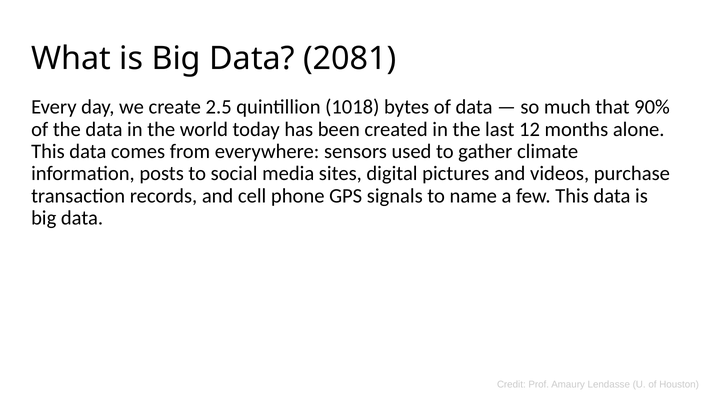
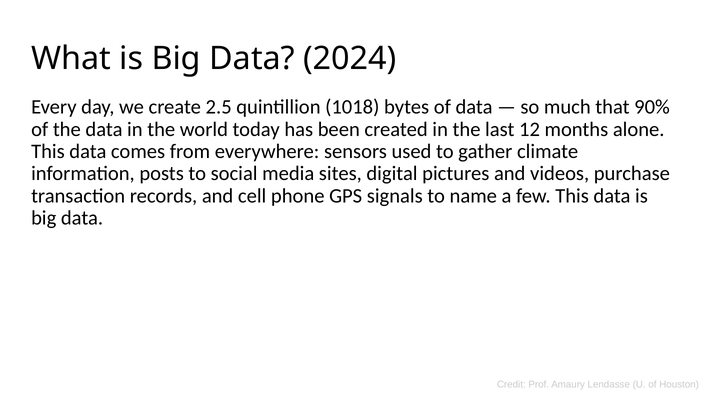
2081: 2081 -> 2024
